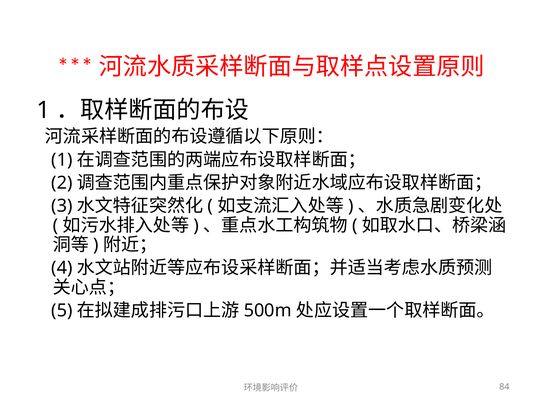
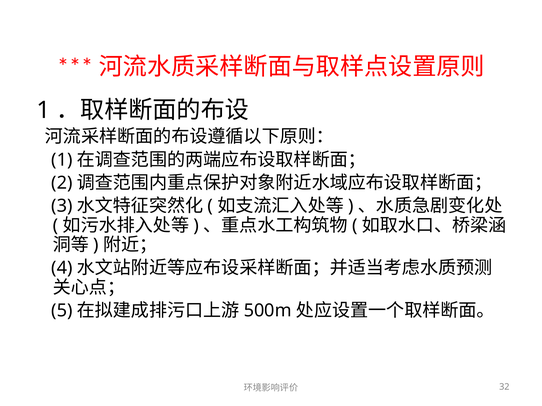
84: 84 -> 32
